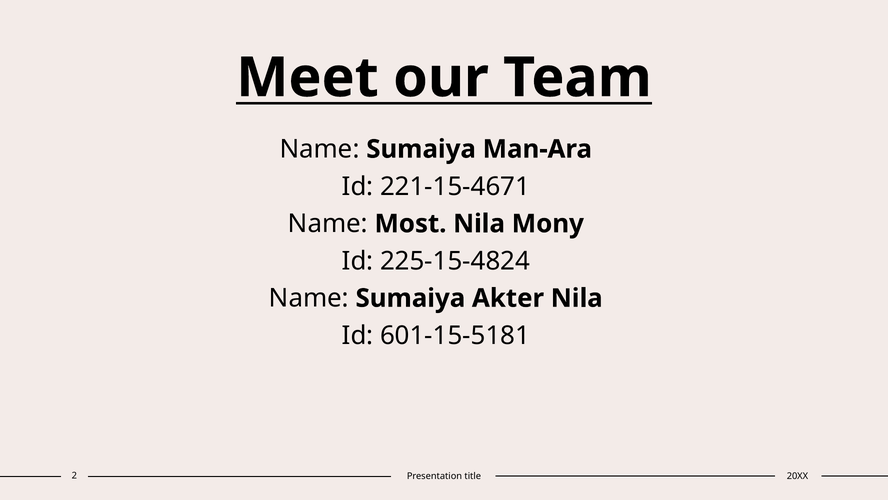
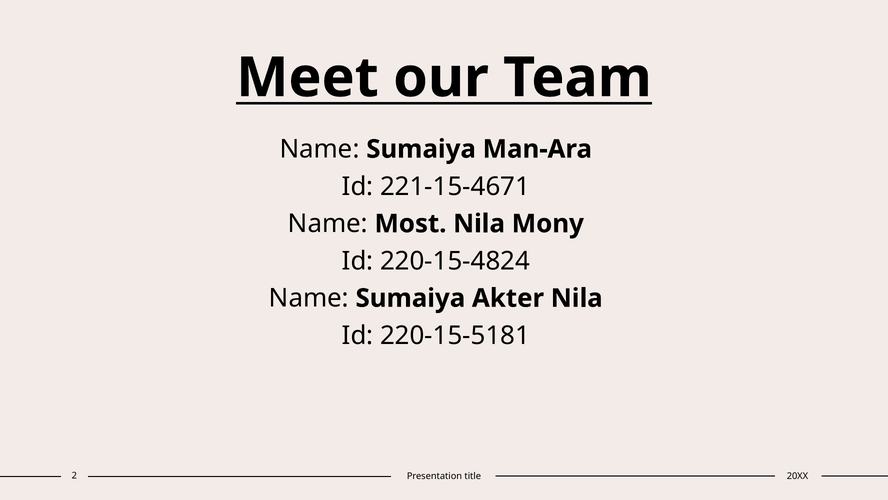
225-15-4824: 225-15-4824 -> 220-15-4824
601-15-5181: 601-15-5181 -> 220-15-5181
